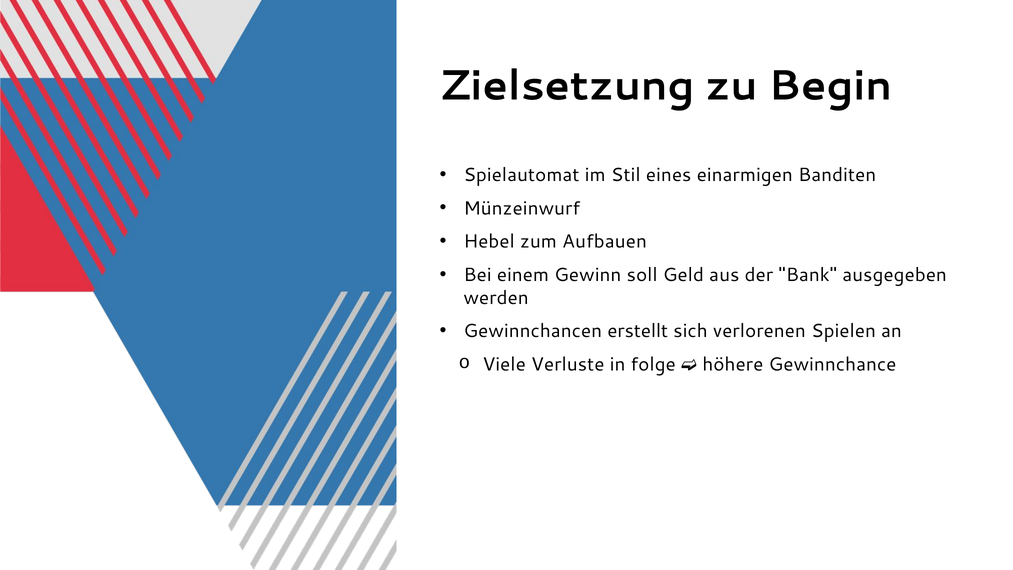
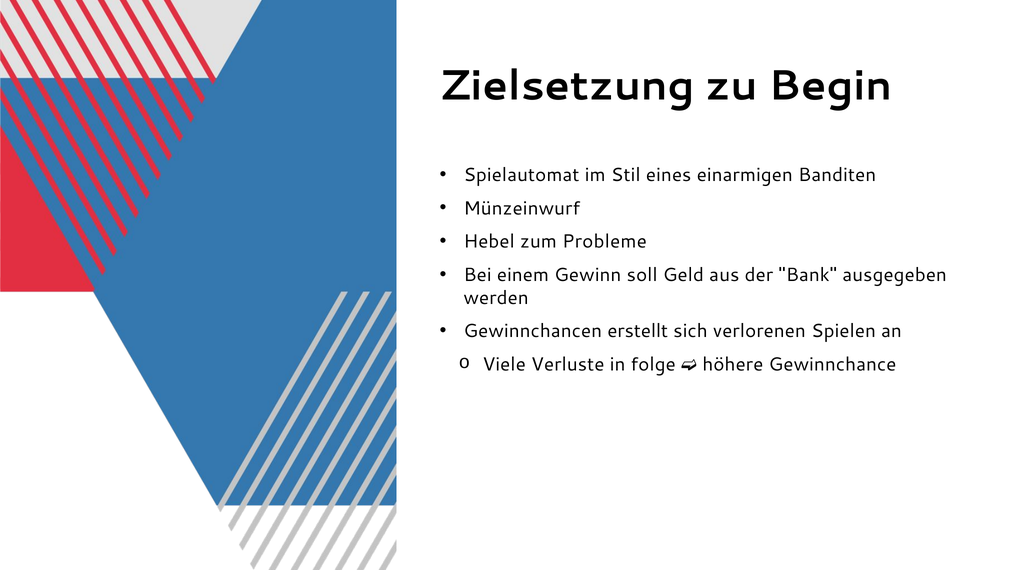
Aufbauen: Aufbauen -> Probleme
